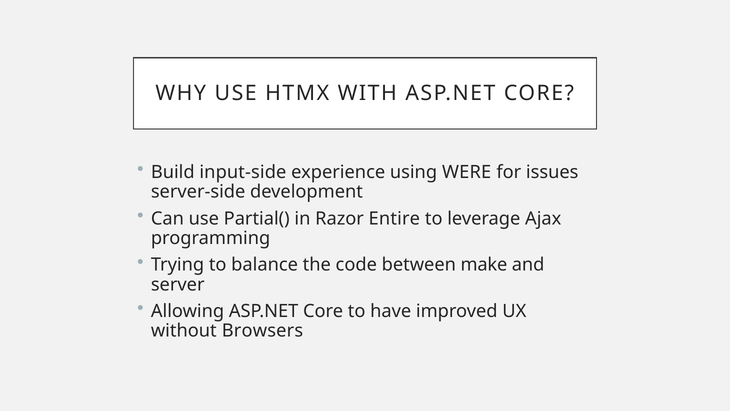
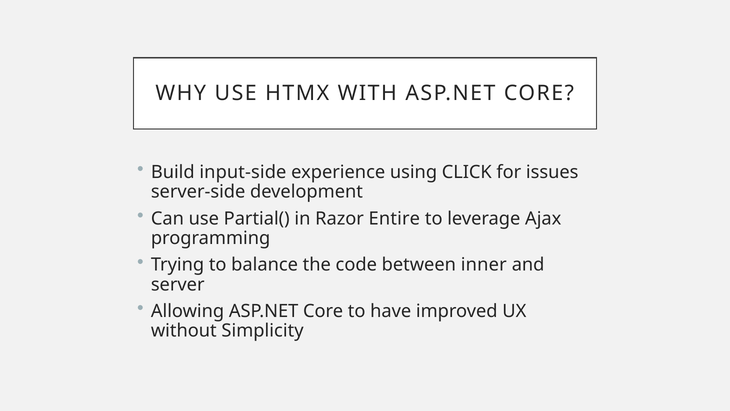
WERE: WERE -> CLICK
make: make -> inner
Browsers: Browsers -> Simplicity
